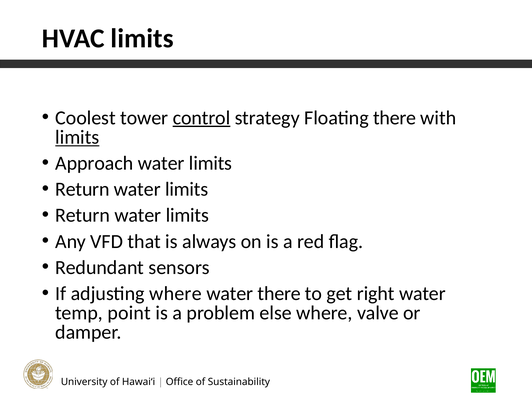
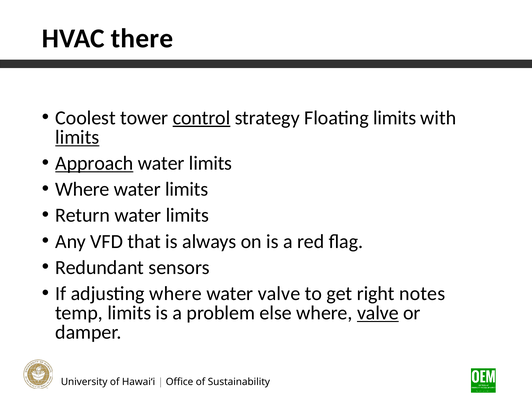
HVAC limits: limits -> there
Floating there: there -> limits
Approach underline: none -> present
Return at (82, 189): Return -> Where
water there: there -> valve
right water: water -> notes
temp point: point -> limits
valve at (378, 313) underline: none -> present
